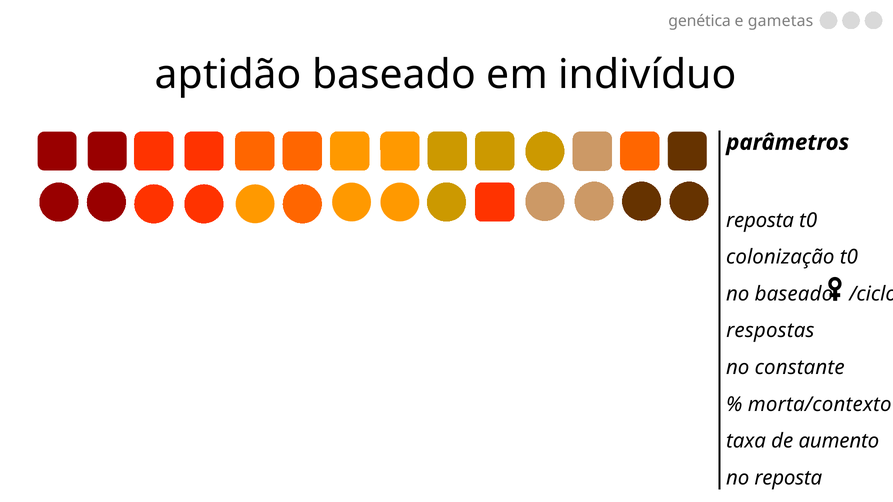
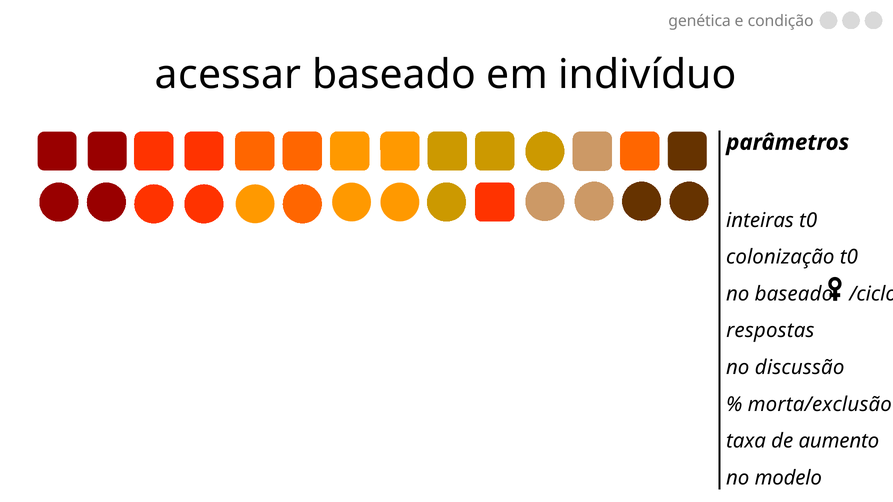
gametas: gametas -> condição
aptidão: aptidão -> acessar
reposta at (760, 220): reposta -> inteiras
constante: constante -> discussão
morta/contexto: morta/contexto -> morta/exclusão
no reposta: reposta -> modelo
